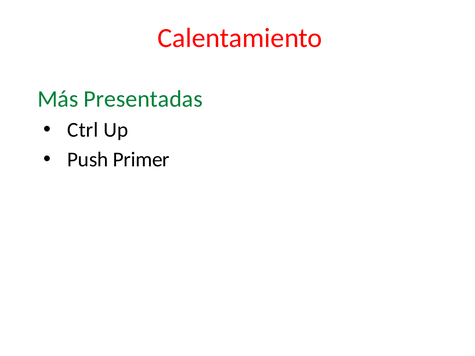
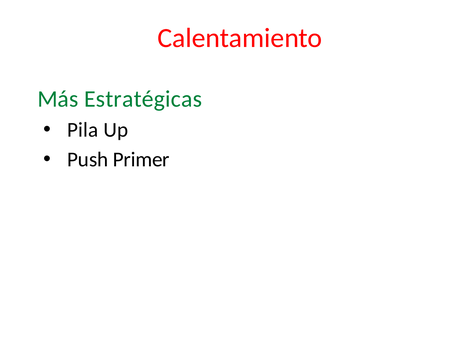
Presentadas: Presentadas -> Estratégicas
Ctrl: Ctrl -> Pila
